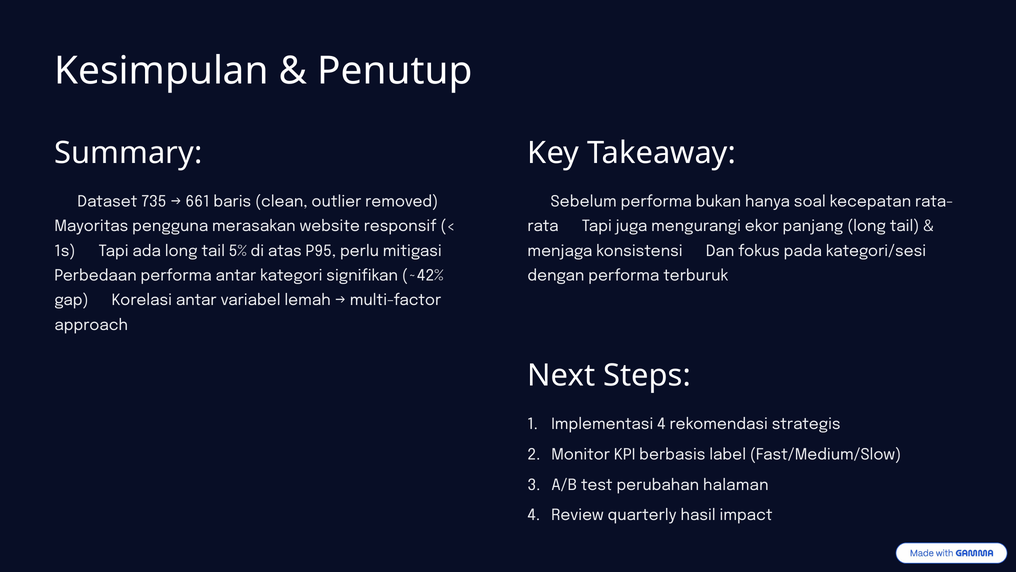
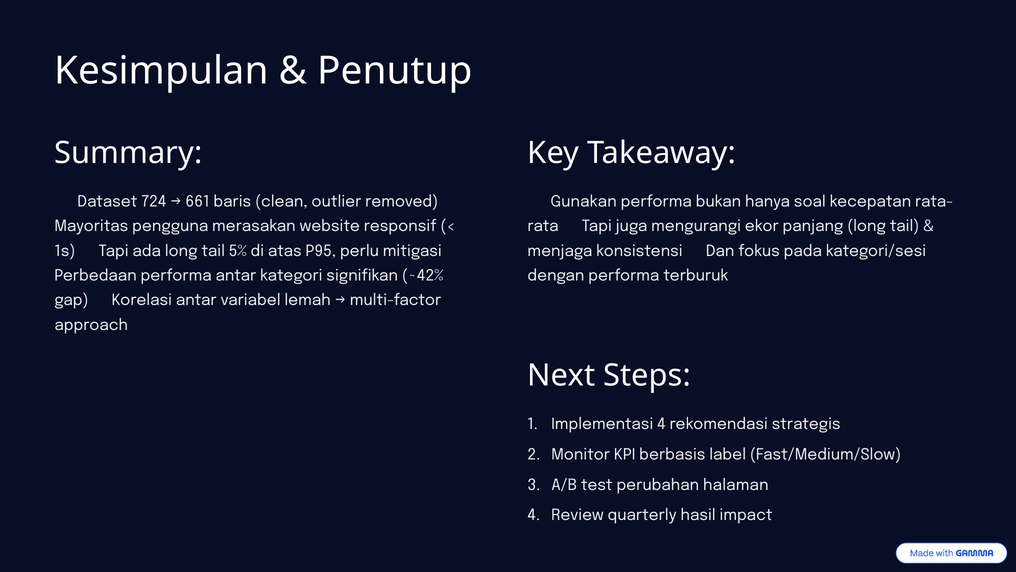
735: 735 -> 724
Sebelum: Sebelum -> Gunakan
